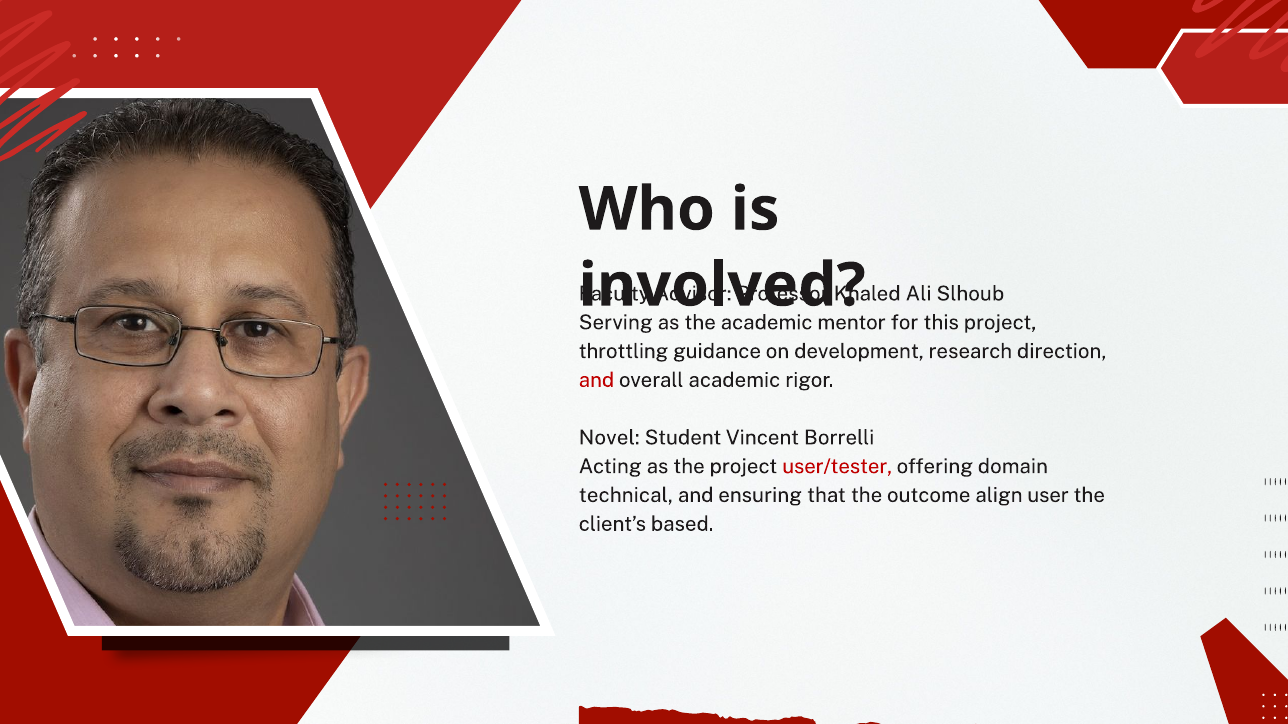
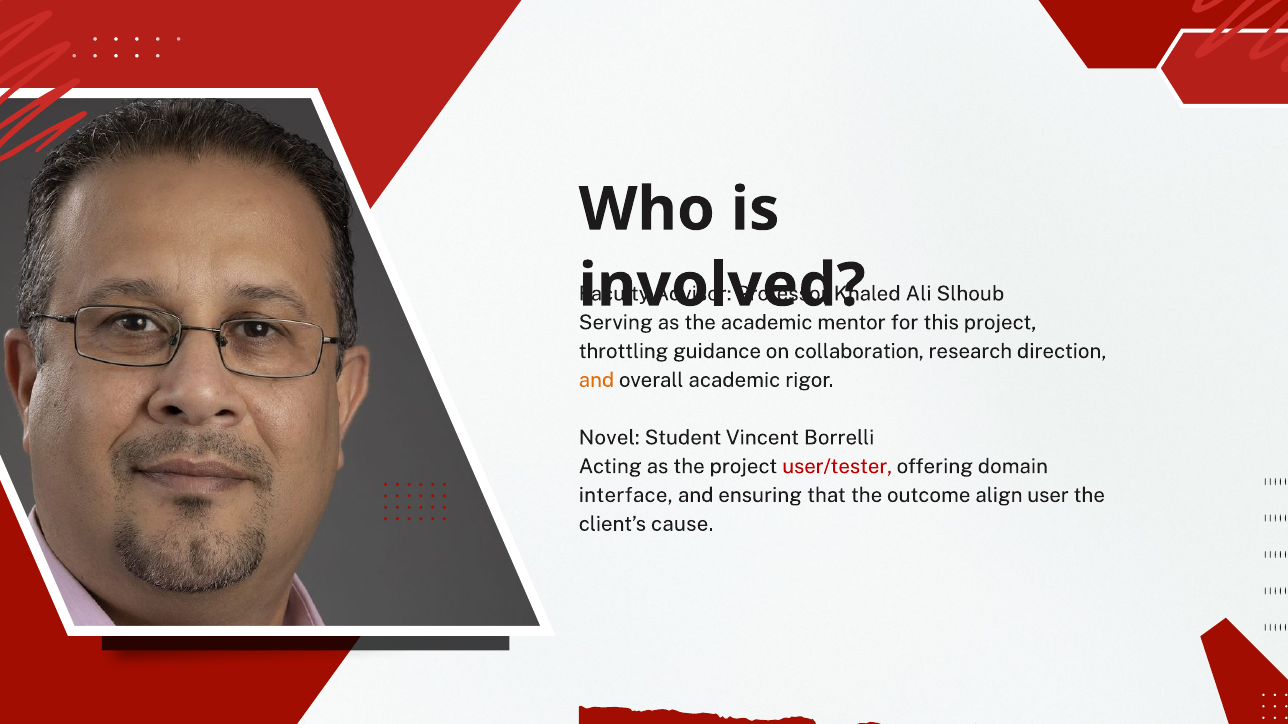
development: development -> collaboration
and at (596, 380) colour: red -> orange
technical: technical -> interface
based: based -> cause
